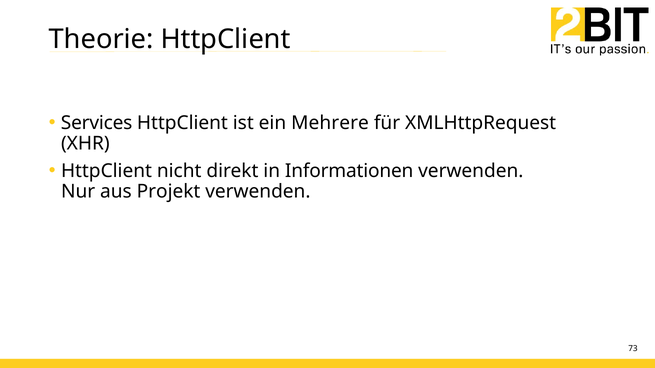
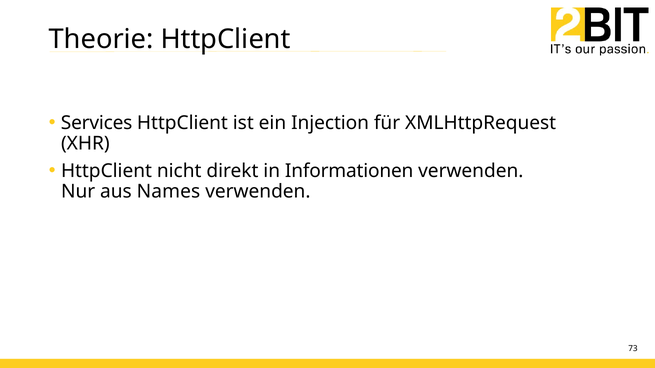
Mehrere: Mehrere -> Injection
Projekt: Projekt -> Names
